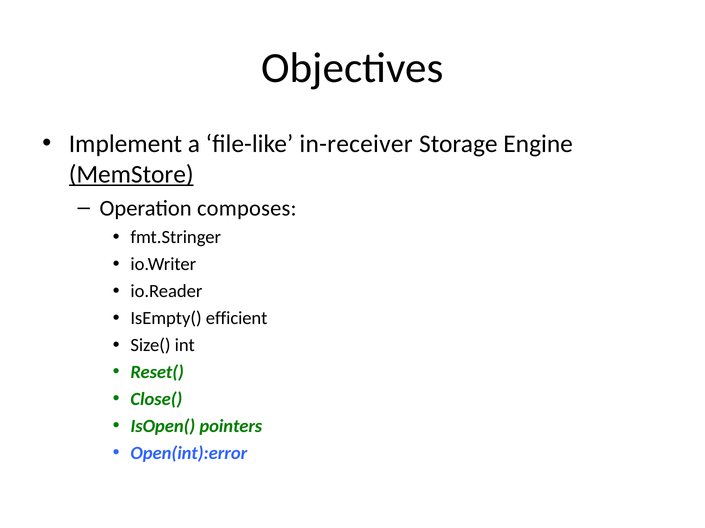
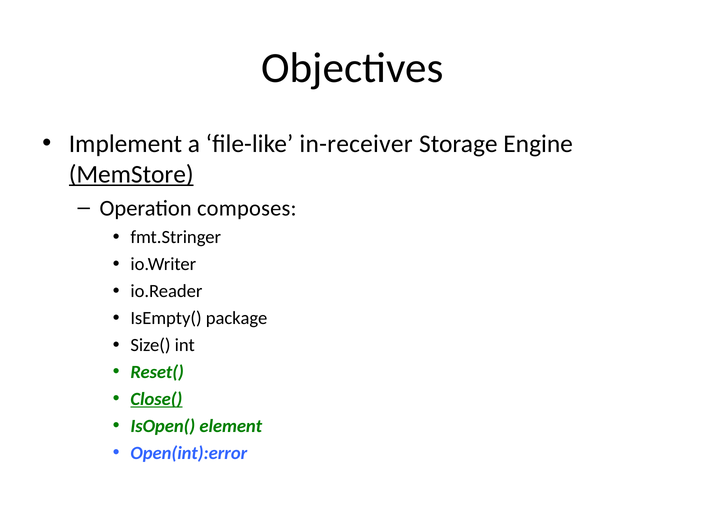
efficient: efficient -> package
Close( underline: none -> present
pointers: pointers -> element
